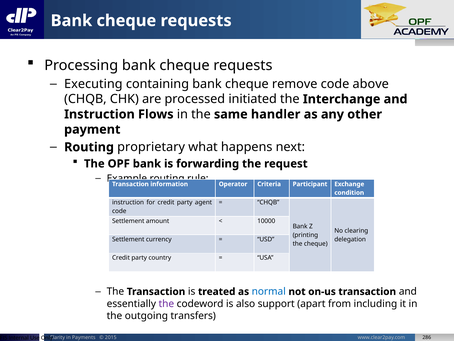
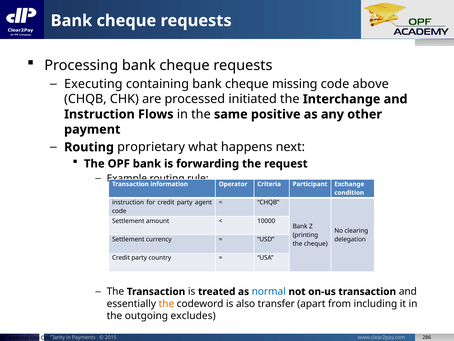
remove: remove -> missing
handler: handler -> positive
the at (166, 303) colour: purple -> orange
support: support -> transfer
transfers: transfers -> excludes
